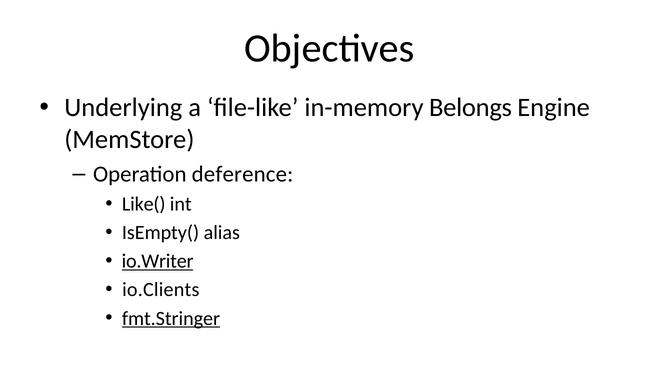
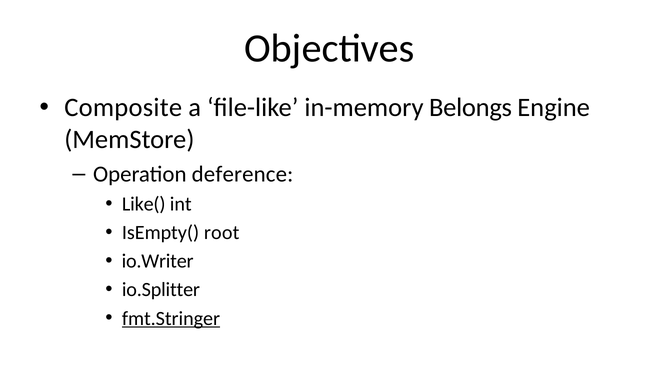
Underlying: Underlying -> Composite
alias: alias -> root
io.Writer underline: present -> none
io.Clients: io.Clients -> io.Splitter
